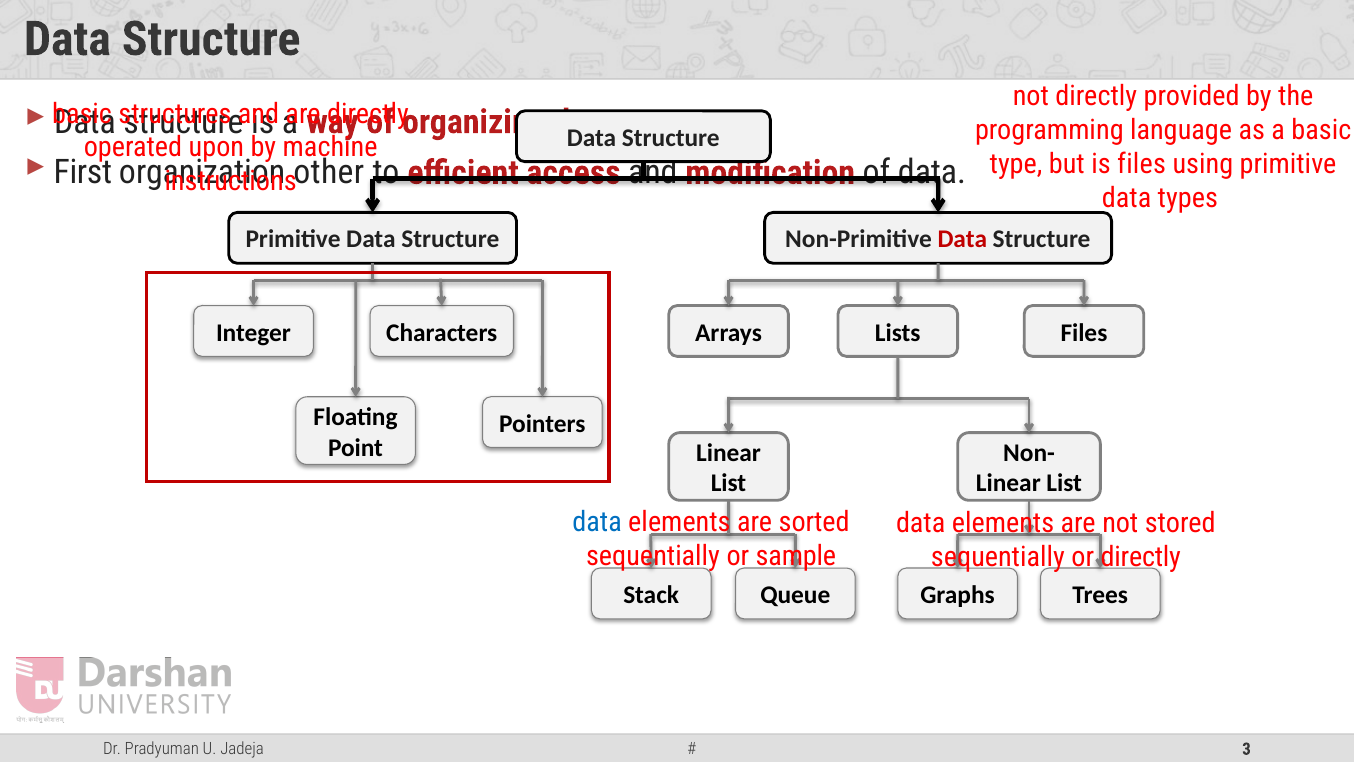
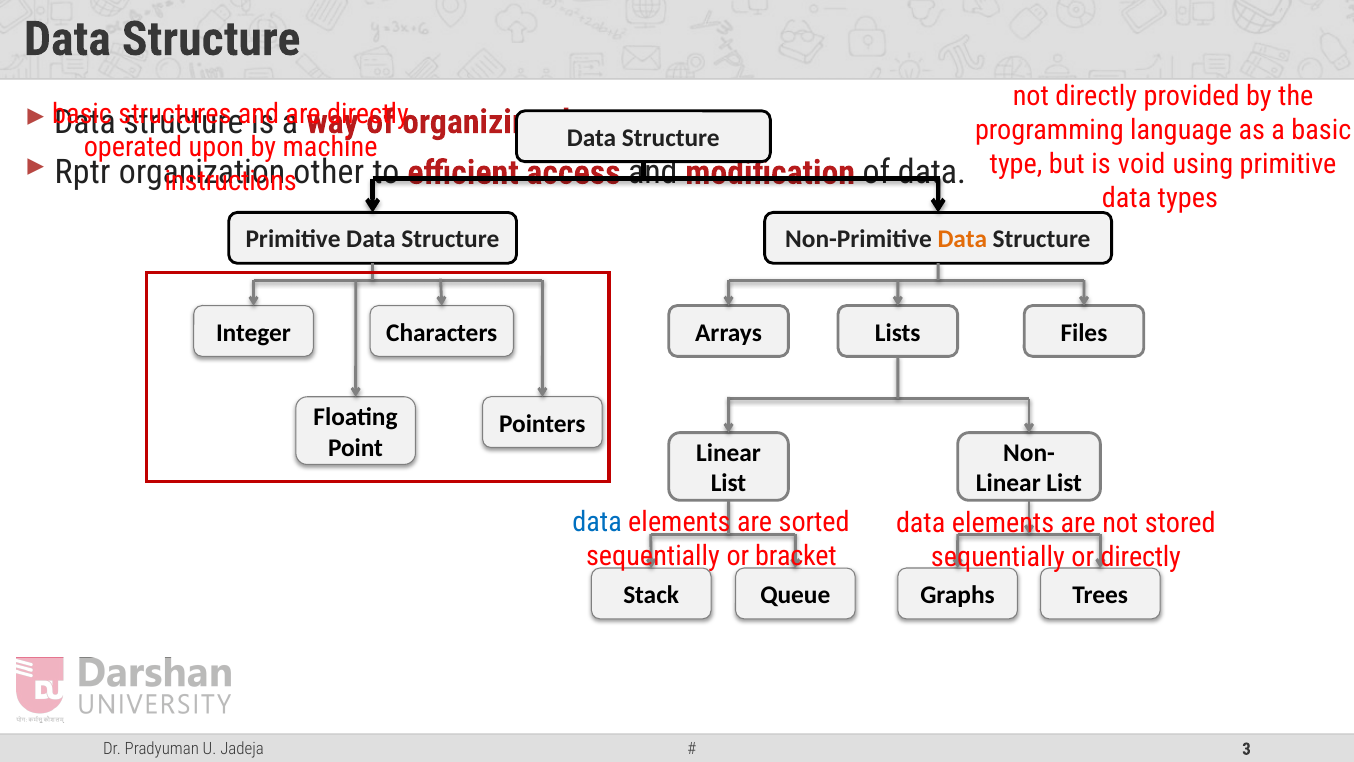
is files: files -> void
First: First -> Rptr
Data at (962, 239) colour: red -> orange
sample: sample -> bracket
